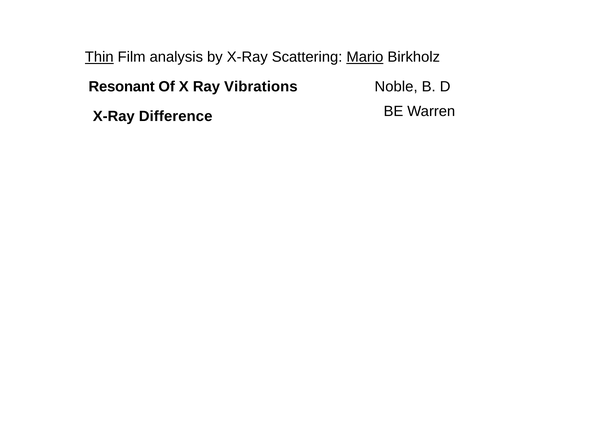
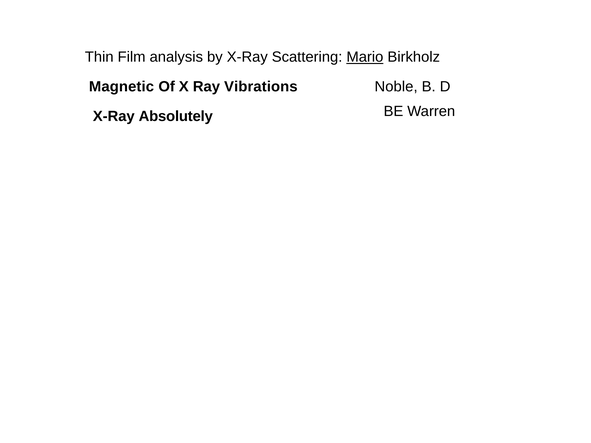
Thin underline: present -> none
Resonant: Resonant -> Magnetic
Difference: Difference -> Absolutely
